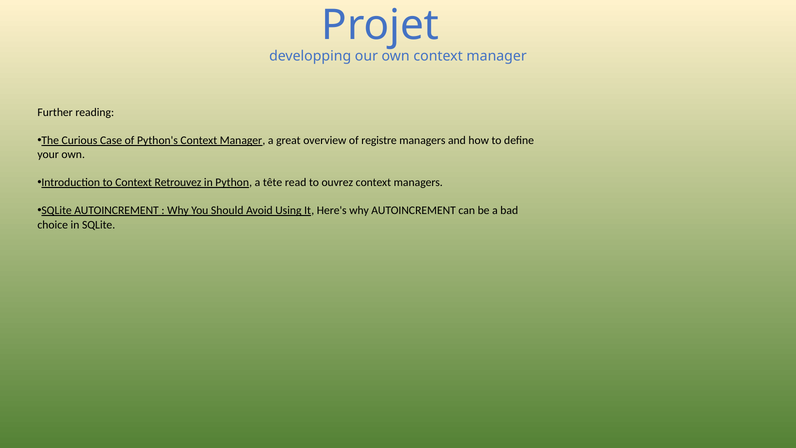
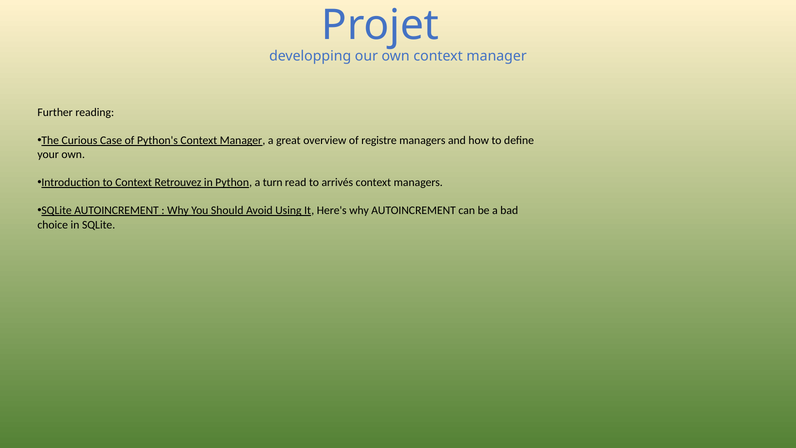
tête: tête -> turn
ouvrez: ouvrez -> arrivés
